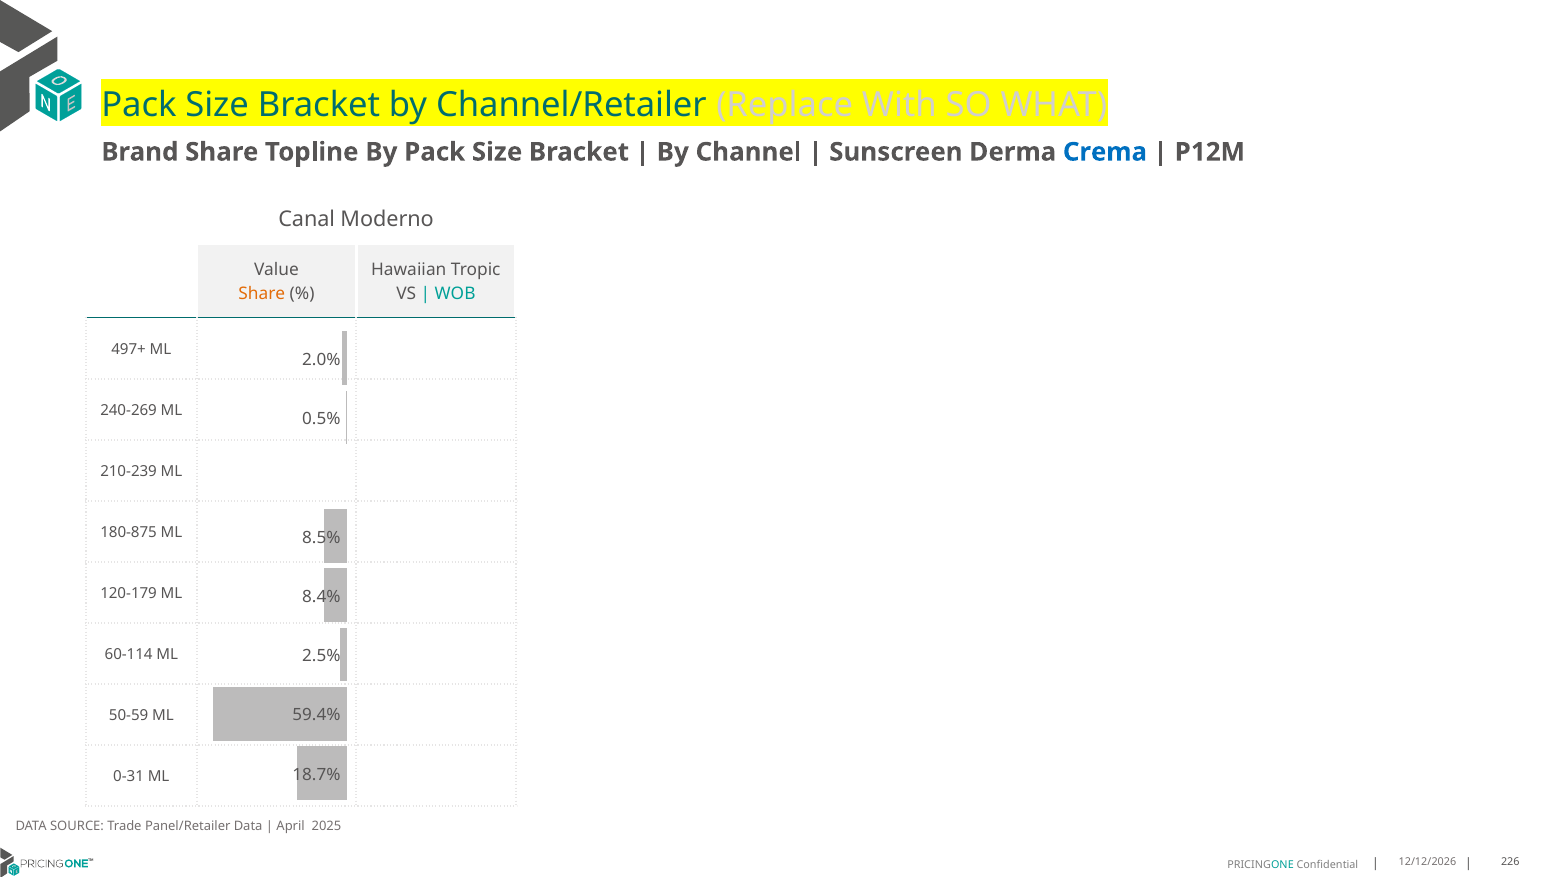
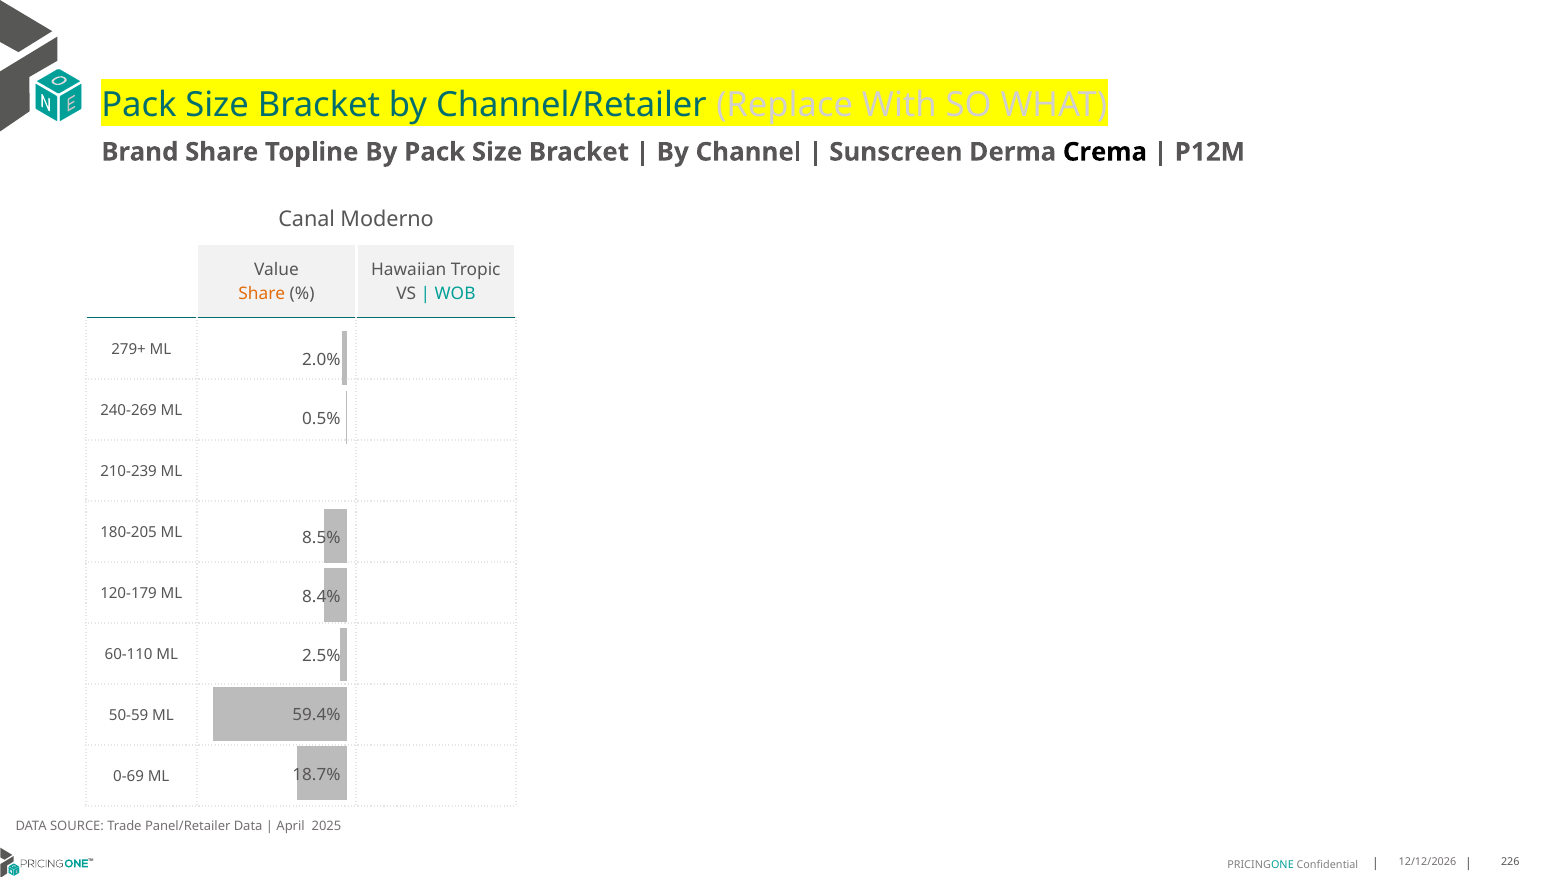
Crema colour: blue -> black
497+: 497+ -> 279+
180-875: 180-875 -> 180-205
60-114: 60-114 -> 60-110
0-31: 0-31 -> 0-69
